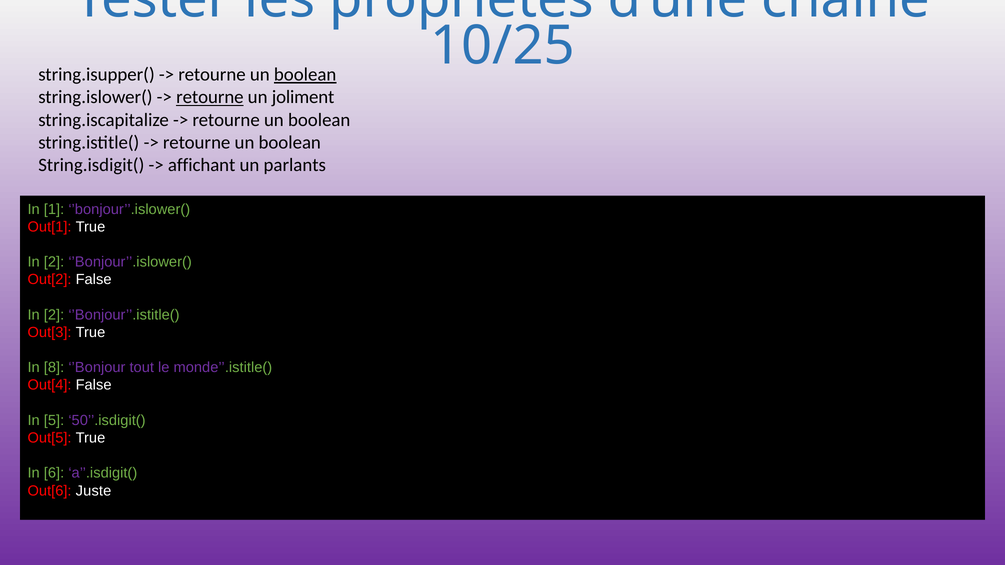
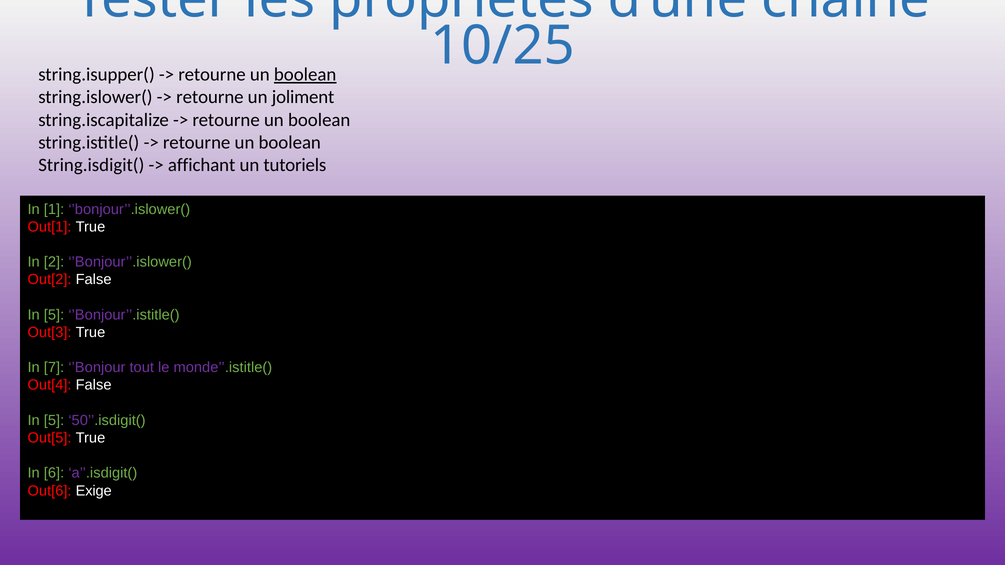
retourne at (210, 97) underline: present -> none
parlants: parlants -> tutoriels
2 at (54, 315): 2 -> 5
8: 8 -> 7
Juste: Juste -> Exige
